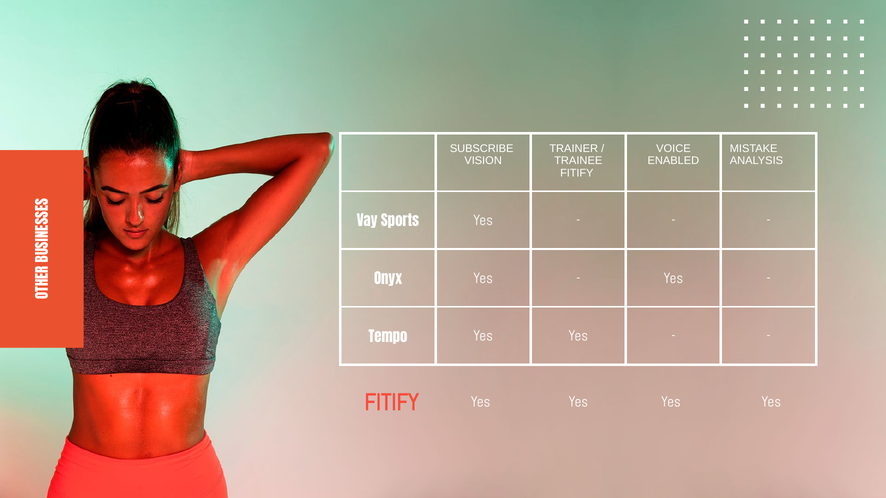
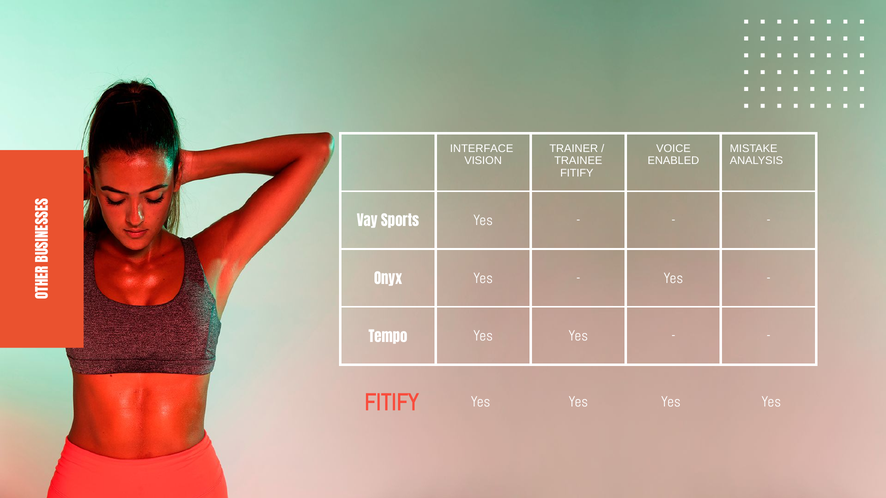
SUBSCRIBE: SUBSCRIBE -> INTERFACE
